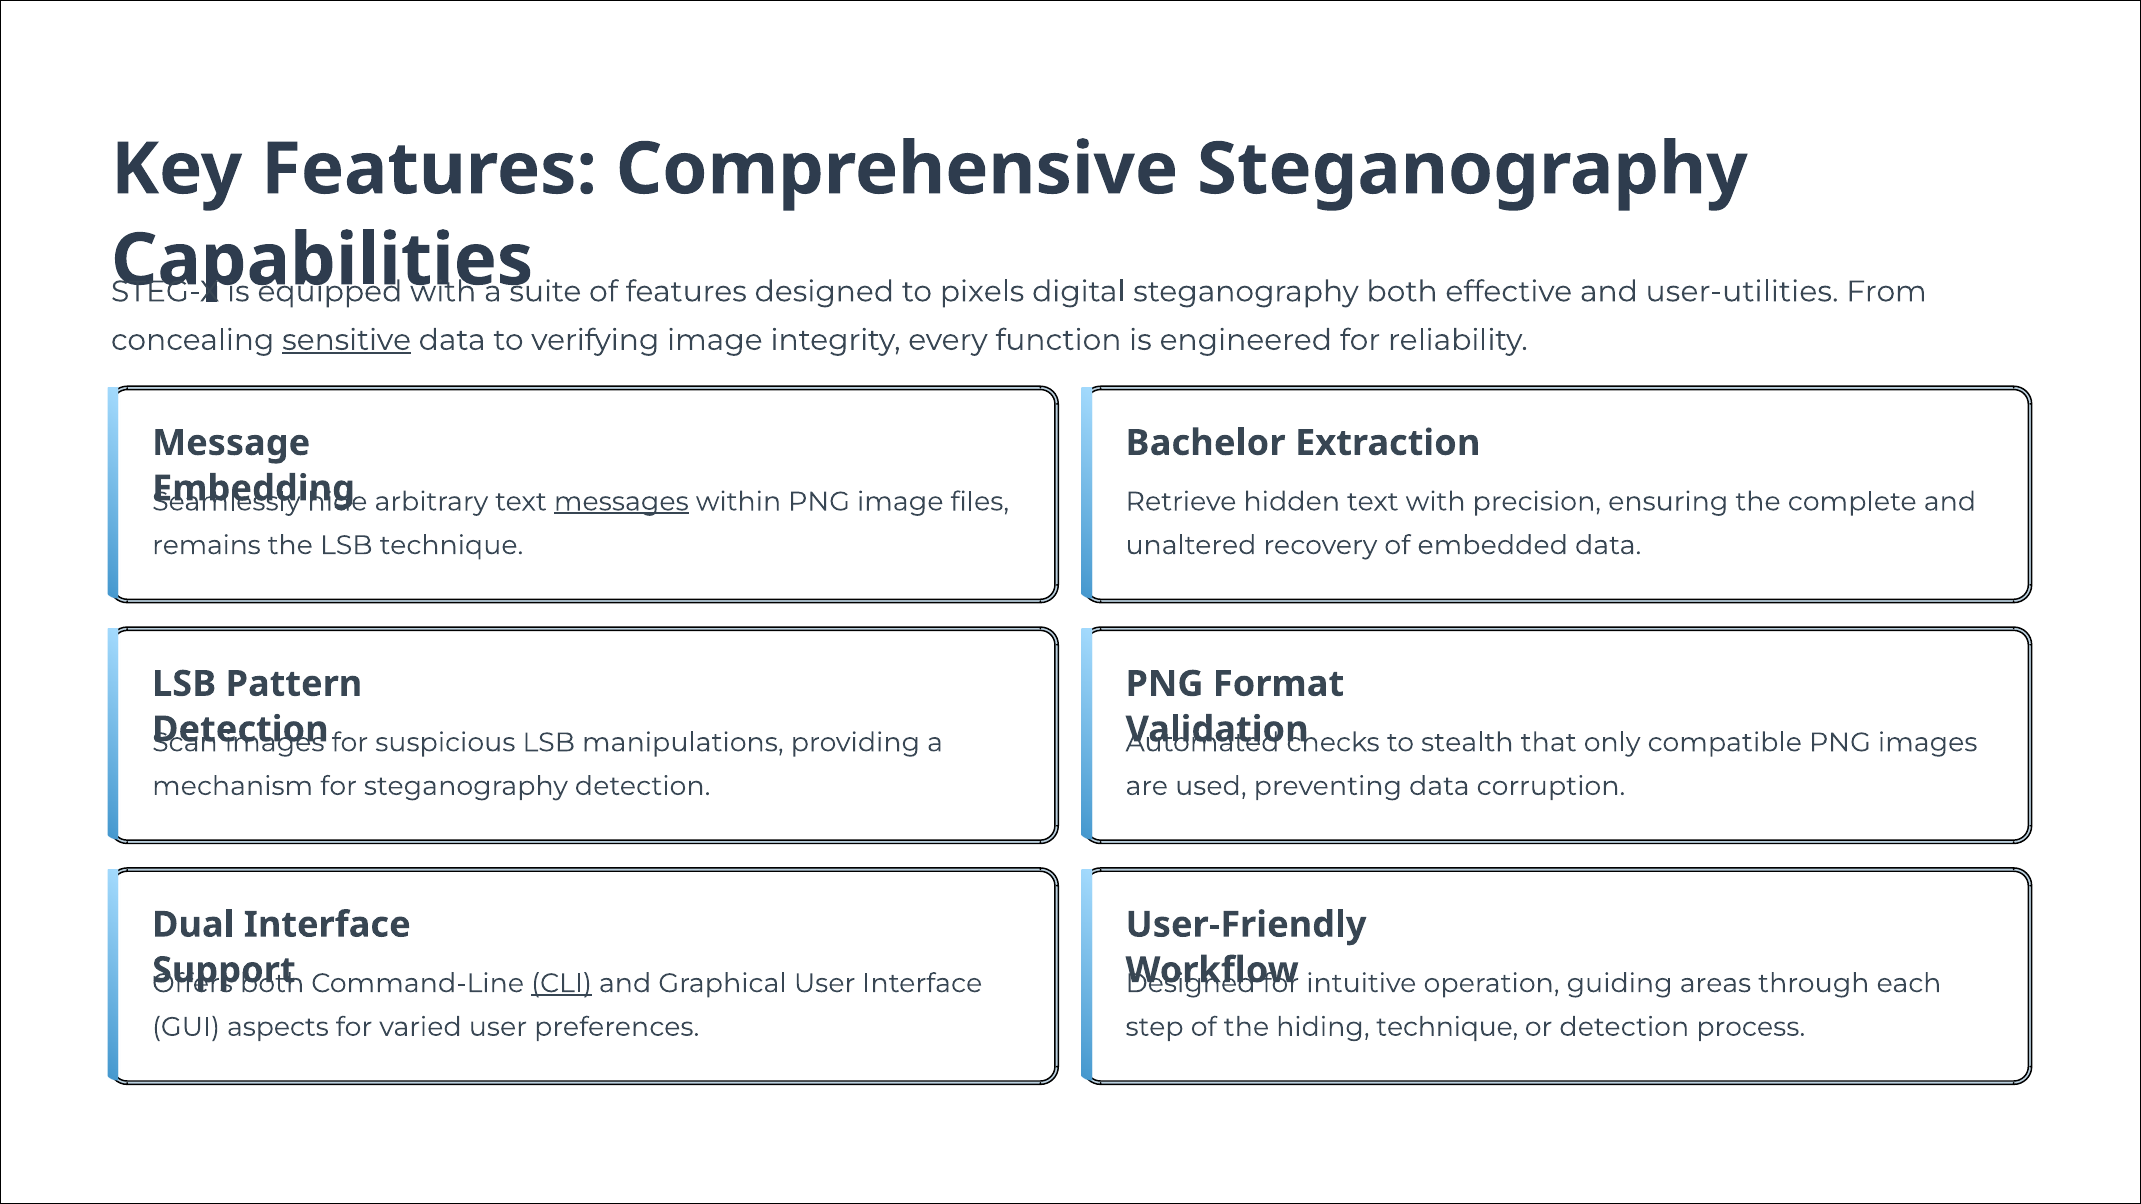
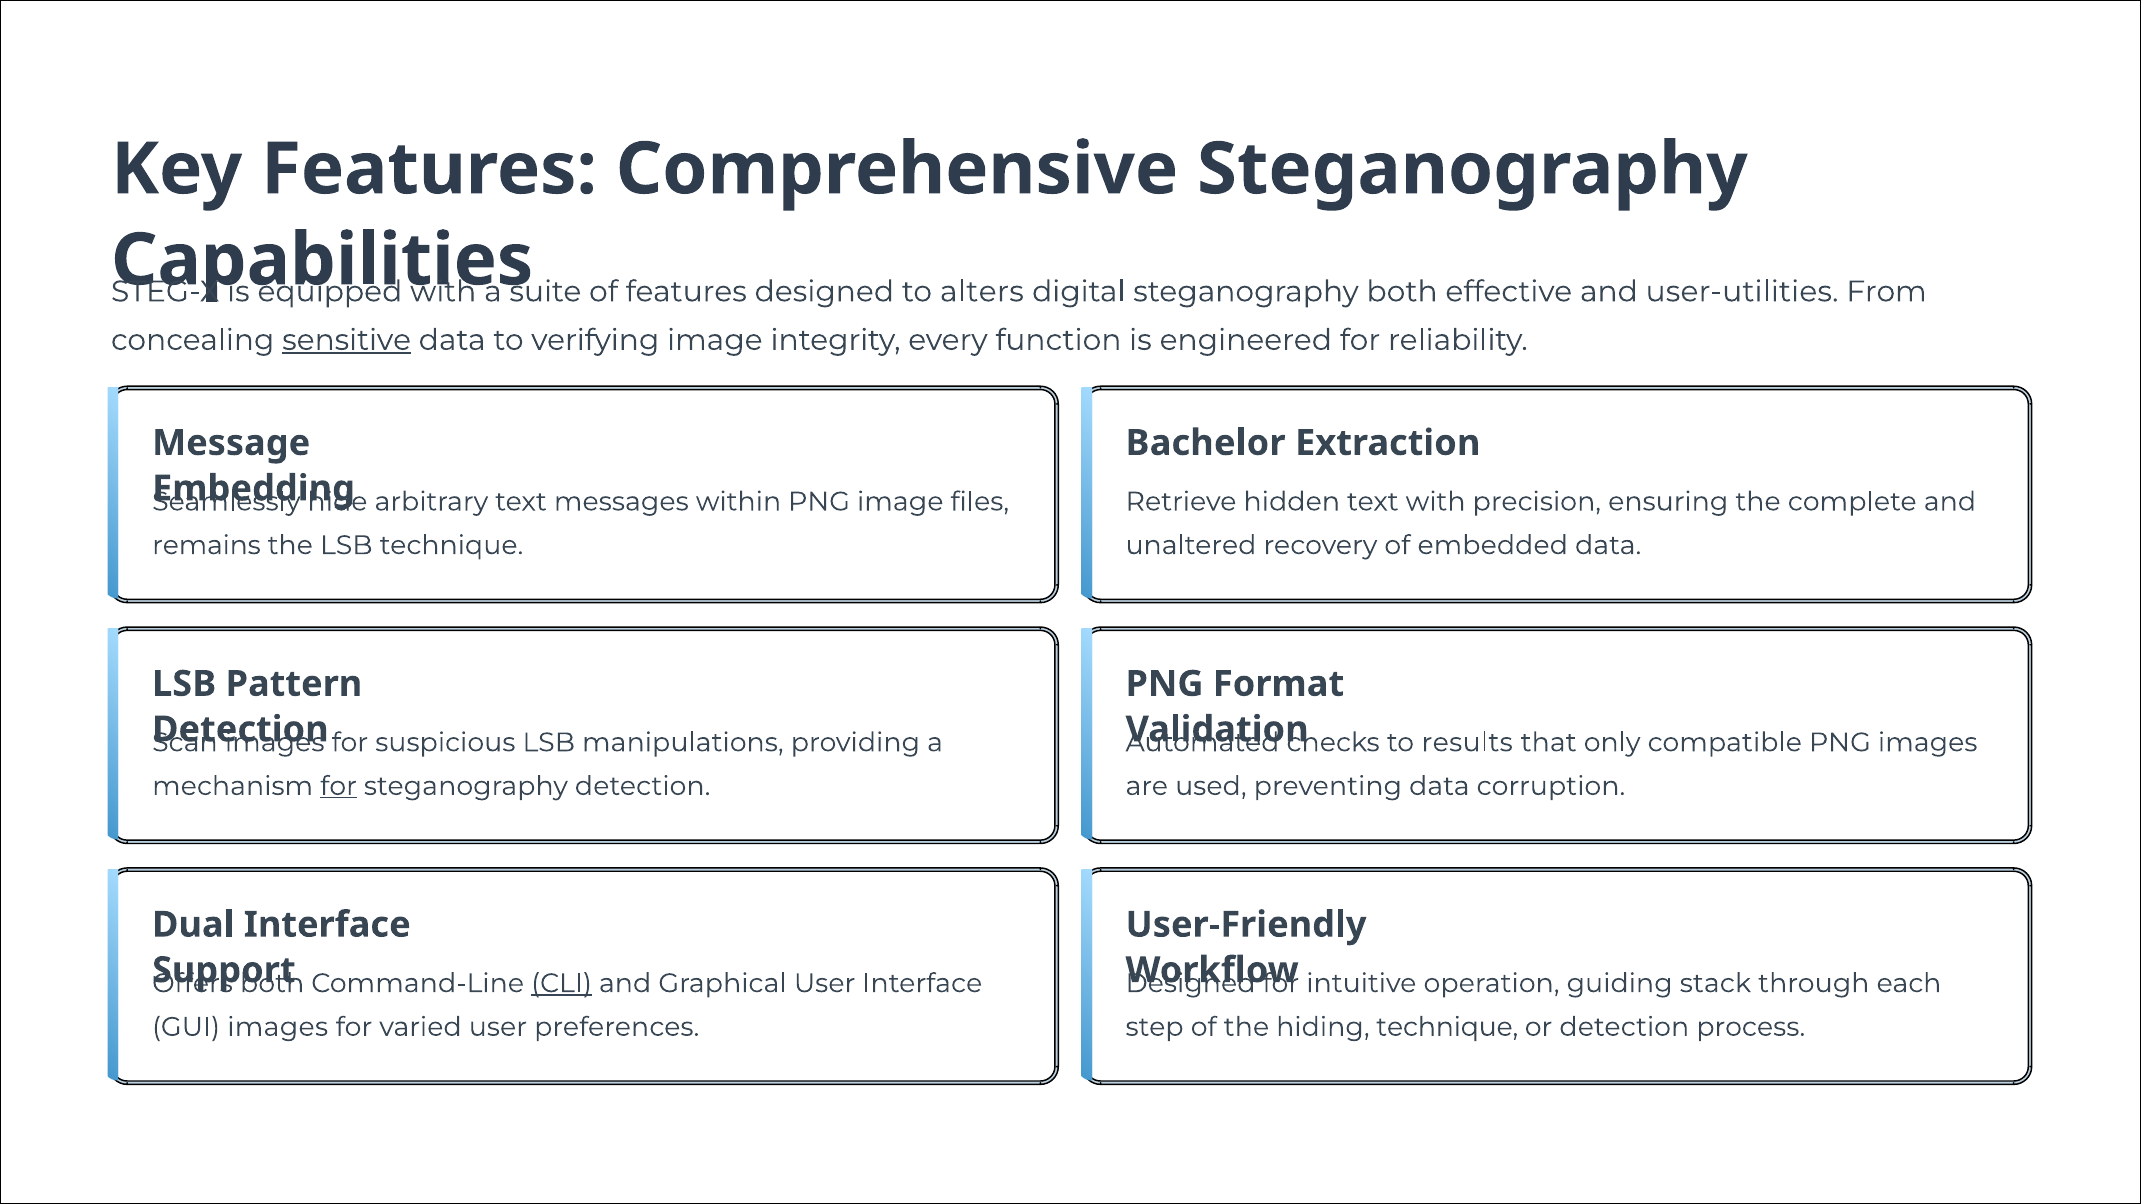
pixels: pixels -> alters
messages underline: present -> none
stealth: stealth -> results
for at (339, 786) underline: none -> present
areas: areas -> stack
GUI aspects: aspects -> images
